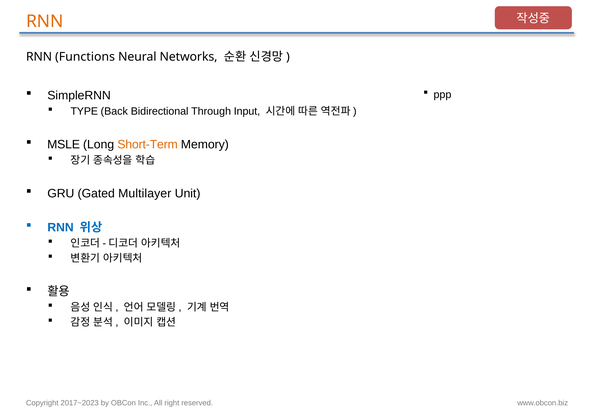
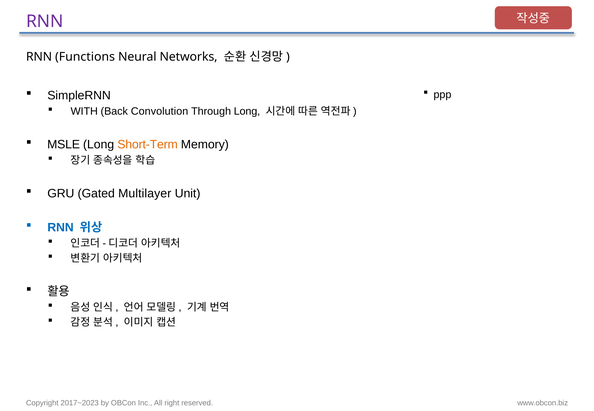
RNN at (45, 21) colour: orange -> purple
TYPE: TYPE -> WITH
Bidirectional: Bidirectional -> Convolution
Through Input: Input -> Long
